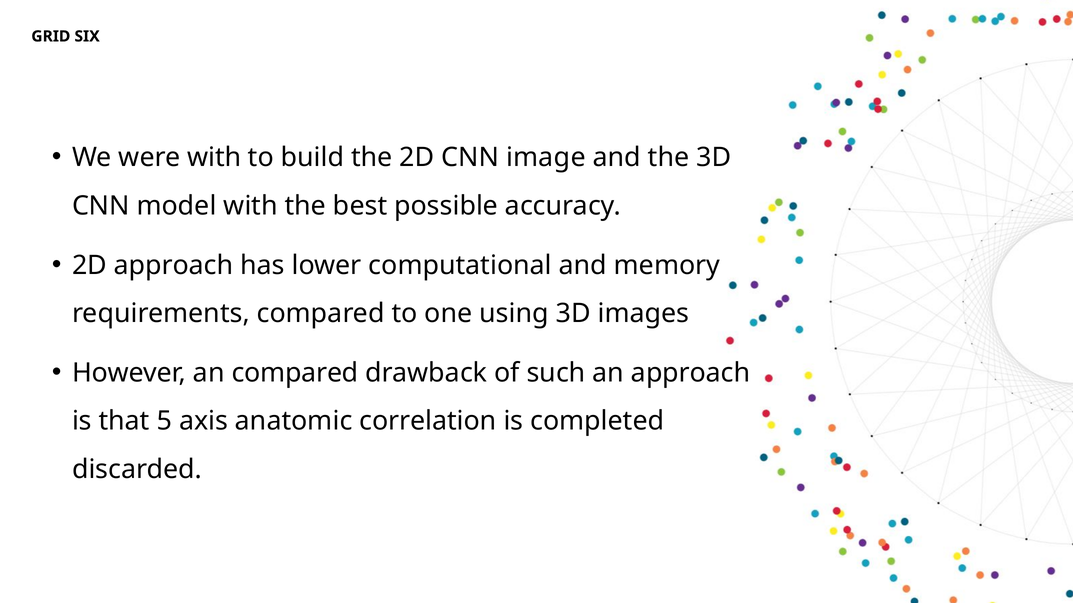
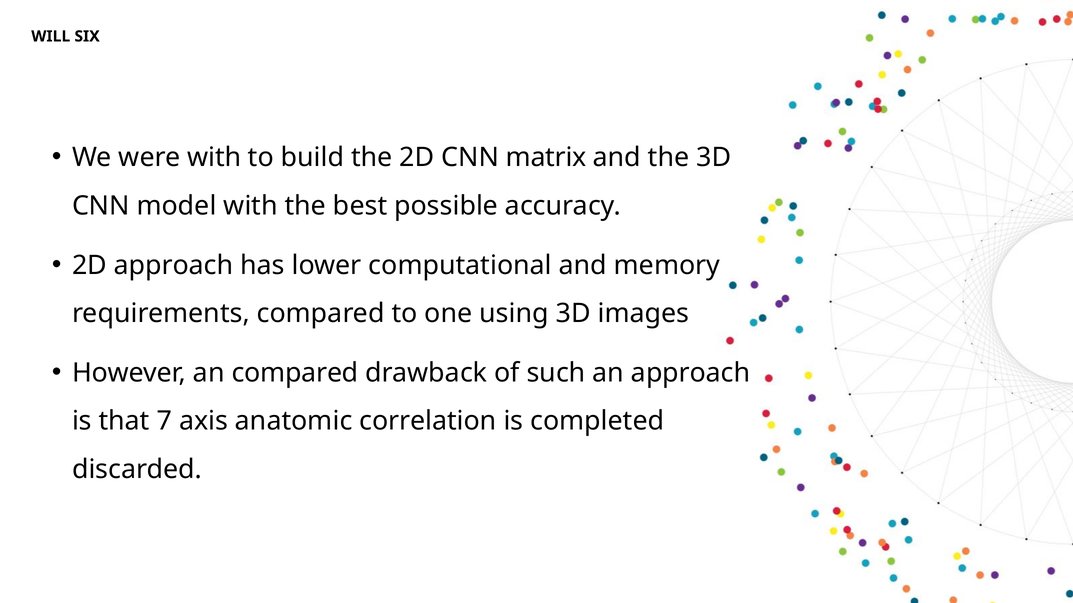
GRID: GRID -> WILL
image: image -> matrix
5: 5 -> 7
